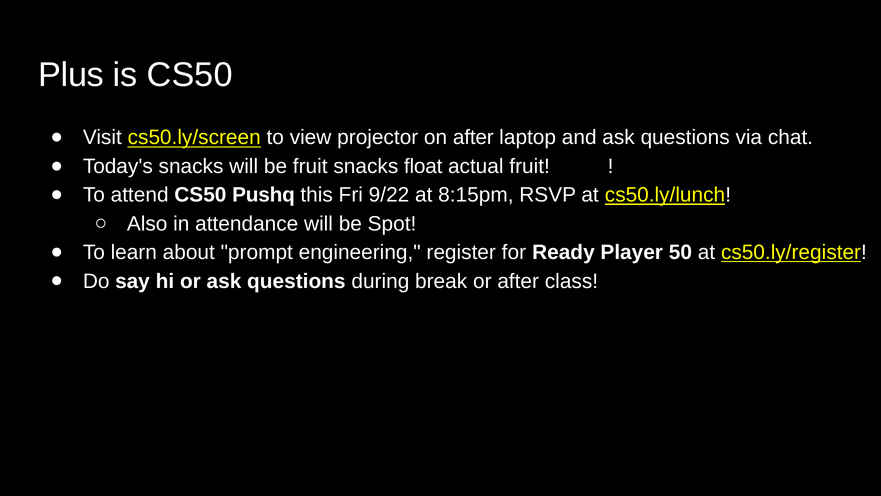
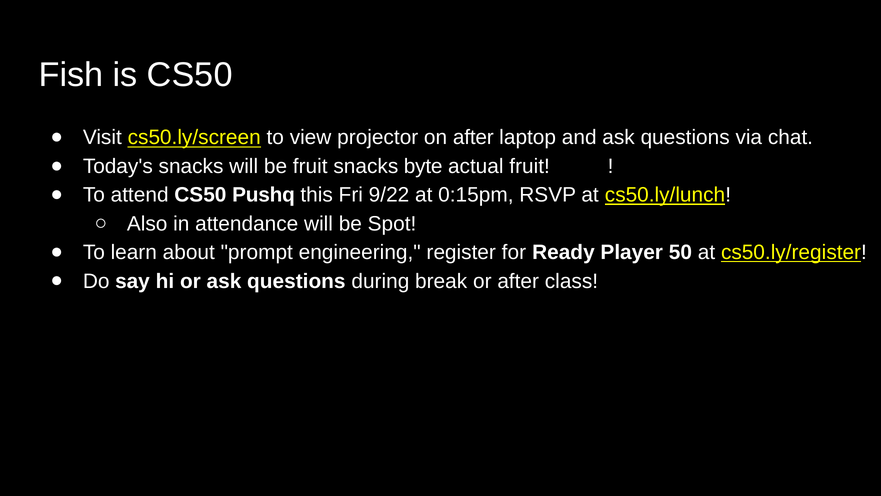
Plus: Plus -> Fish
float: float -> byte
8:15pm: 8:15pm -> 0:15pm
